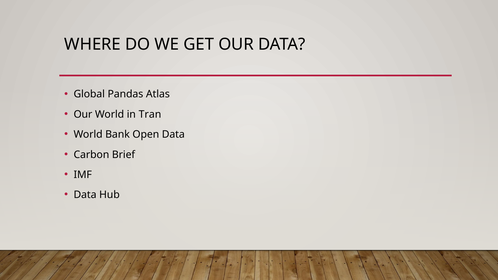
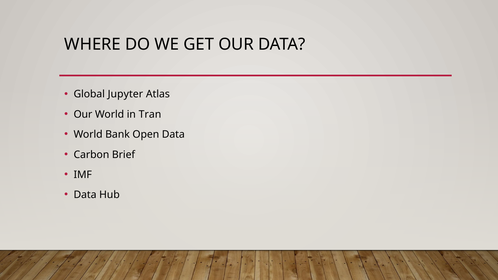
Pandas: Pandas -> Jupyter
